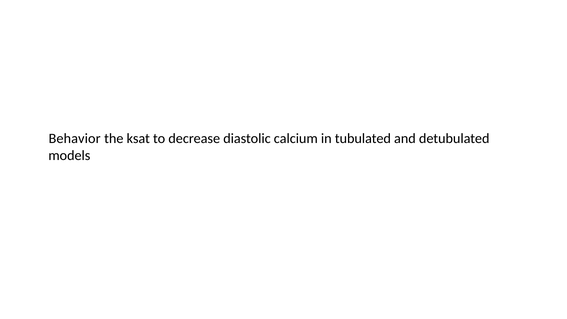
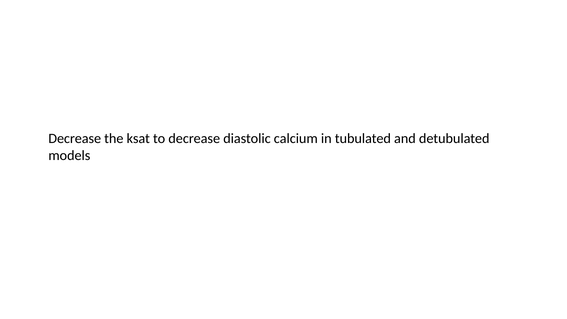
Behavior at (75, 138): Behavior -> Decrease
